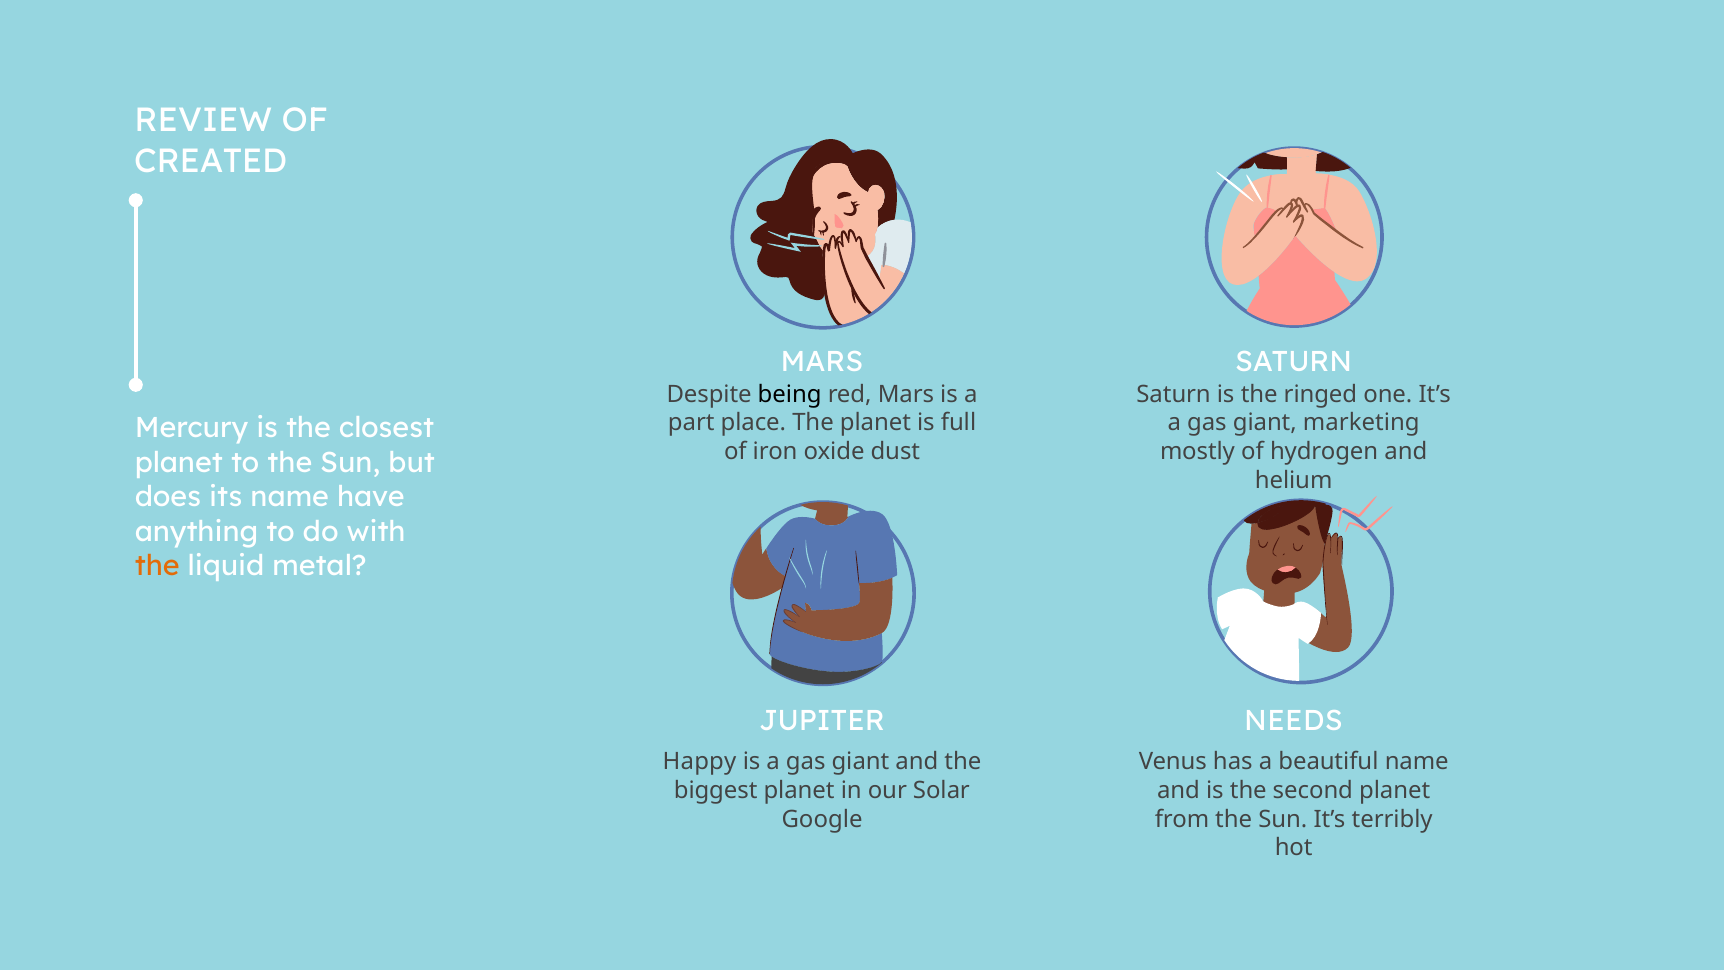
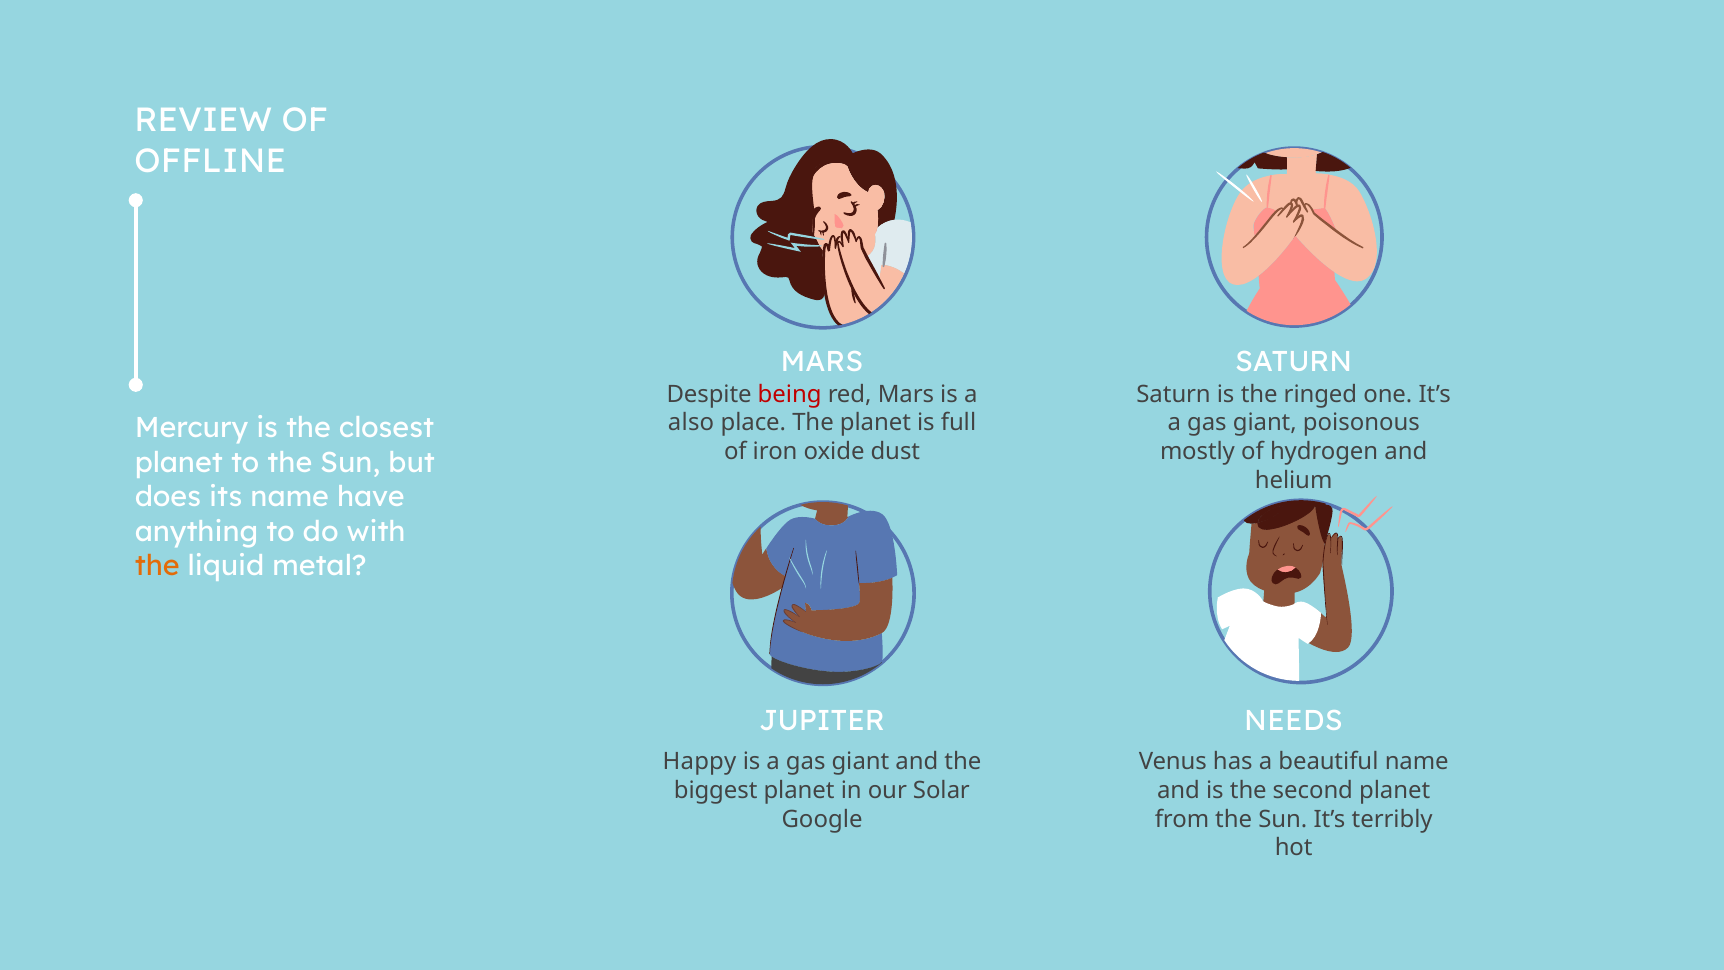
CREATED: CREATED -> OFFLINE
being colour: black -> red
part: part -> also
marketing: marketing -> poisonous
